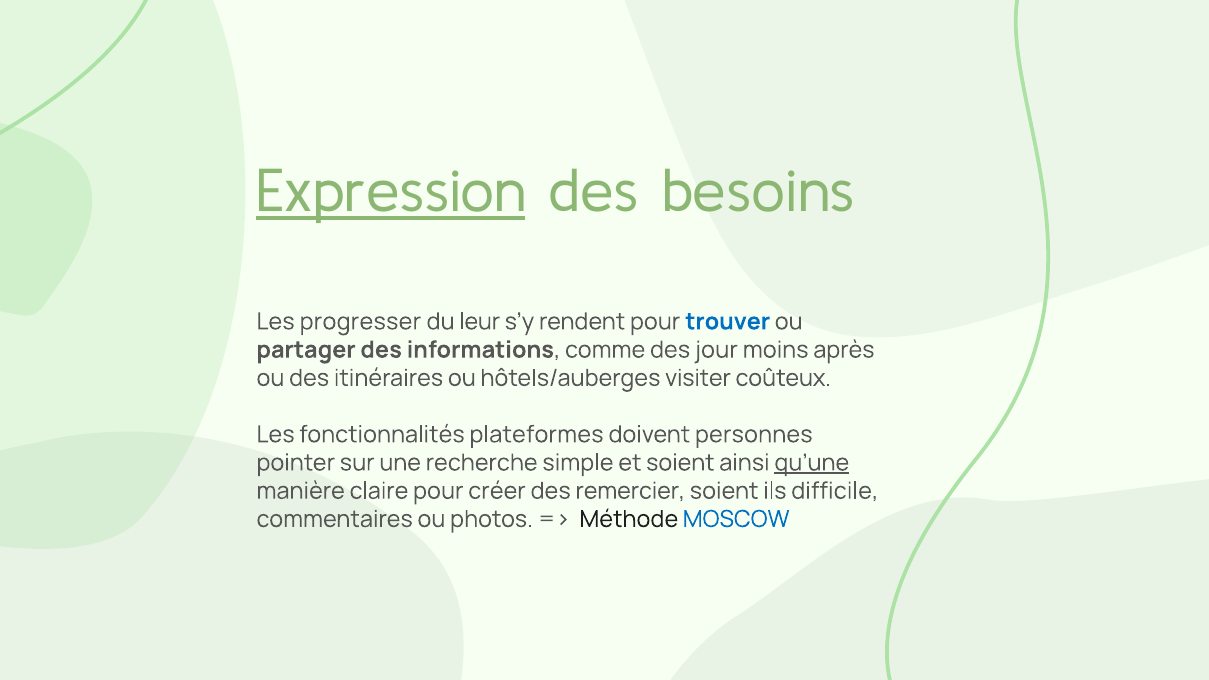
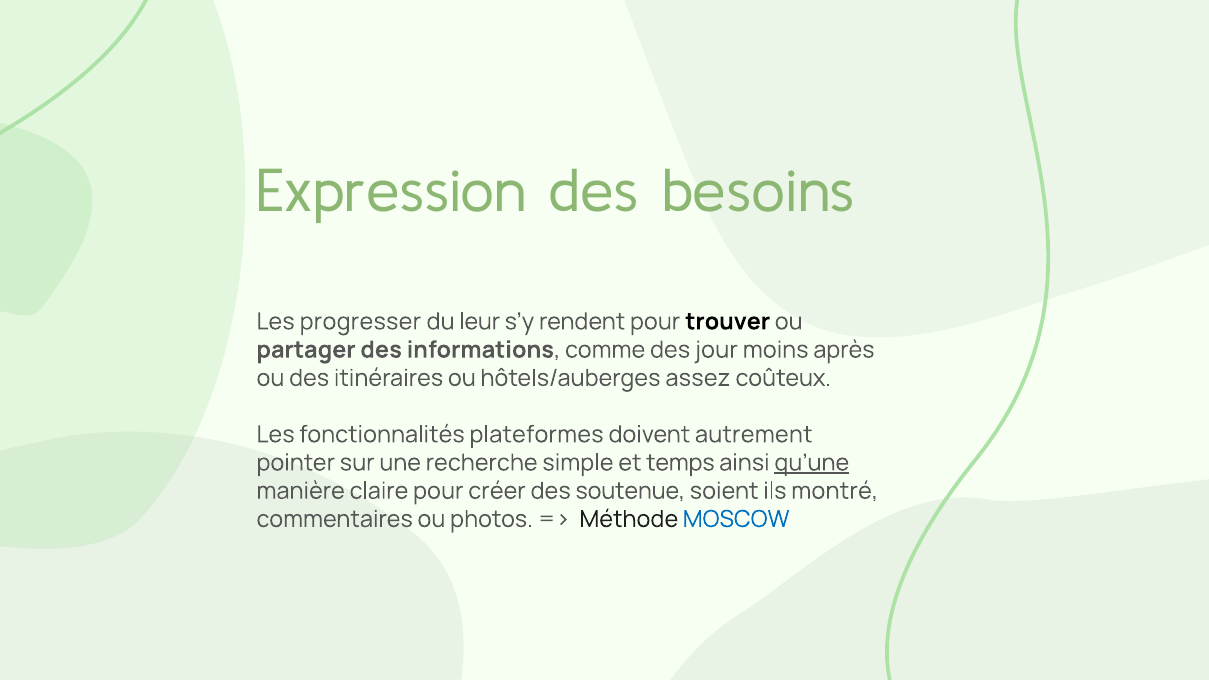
Expression underline: present -> none
trouver colour: blue -> black
visiter: visiter -> assez
personnes: personnes -> autrement
et soient: soient -> temps
remercier: remercier -> soutenue
difficile: difficile -> montré
